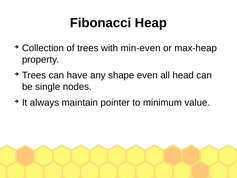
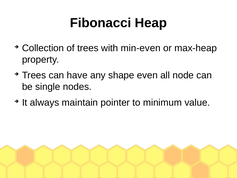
head: head -> node
